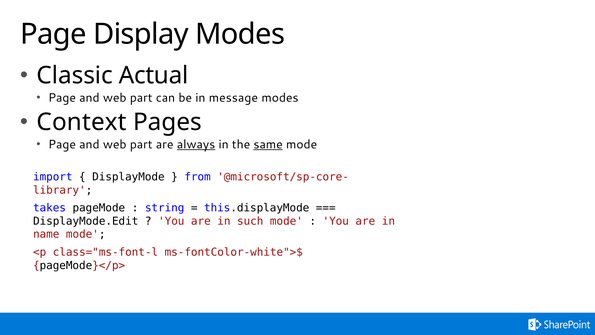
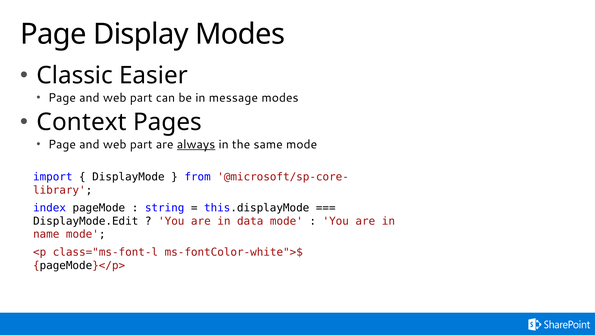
Actual: Actual -> Easier
same underline: present -> none
takes: takes -> index
such: such -> data
